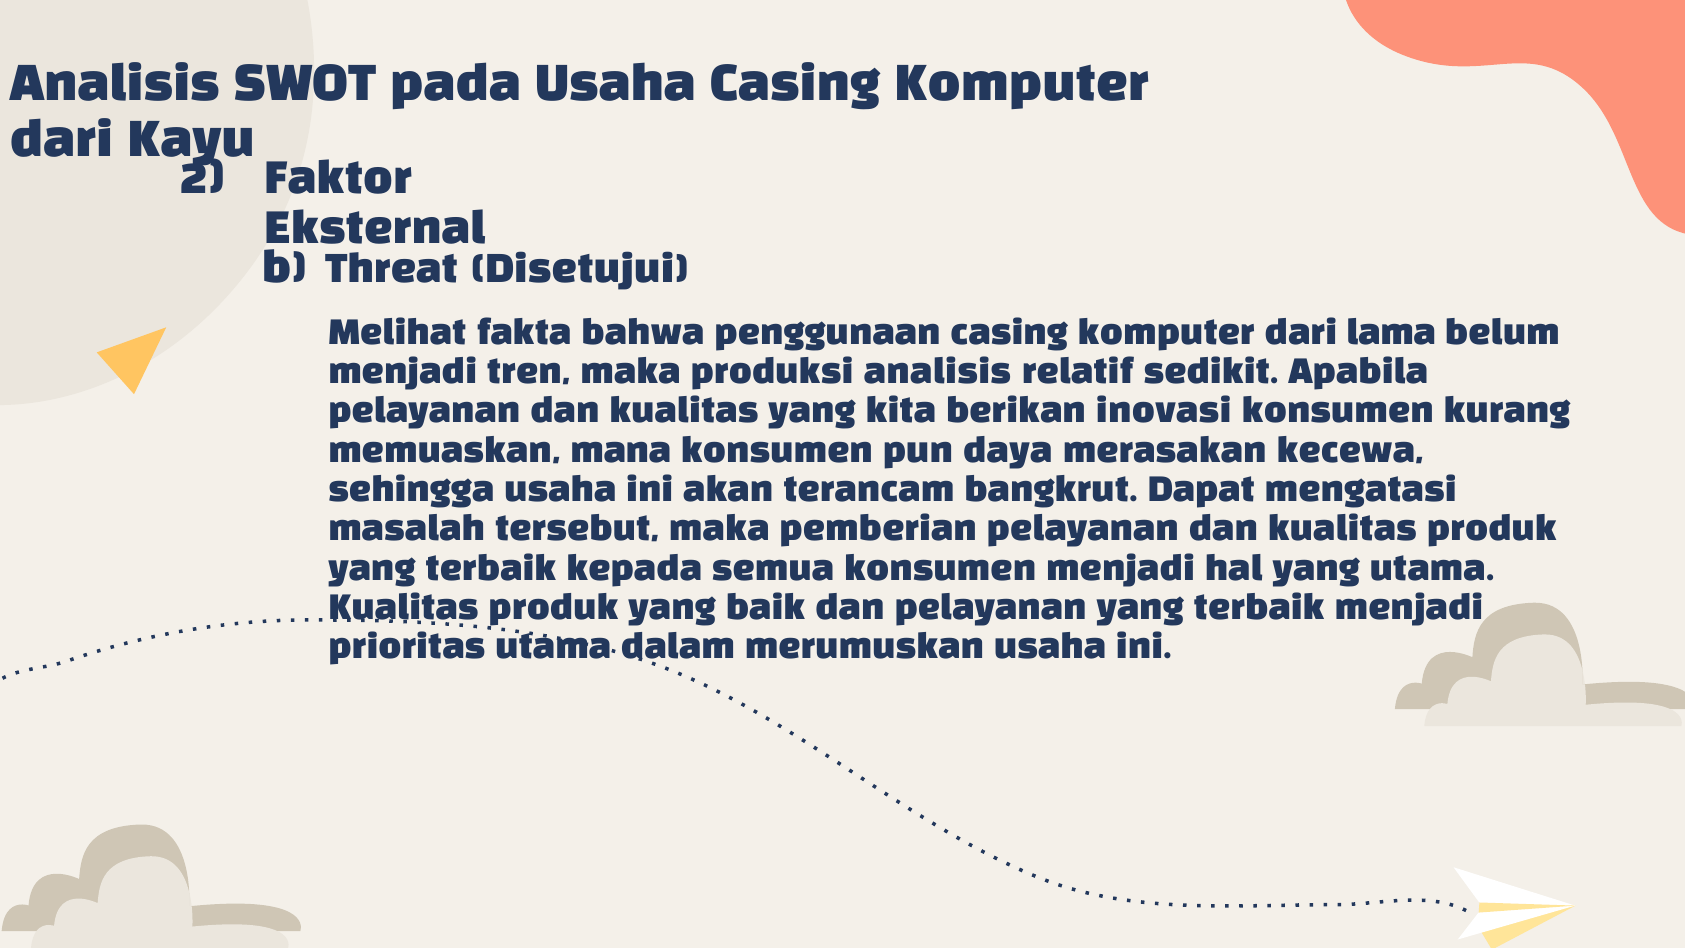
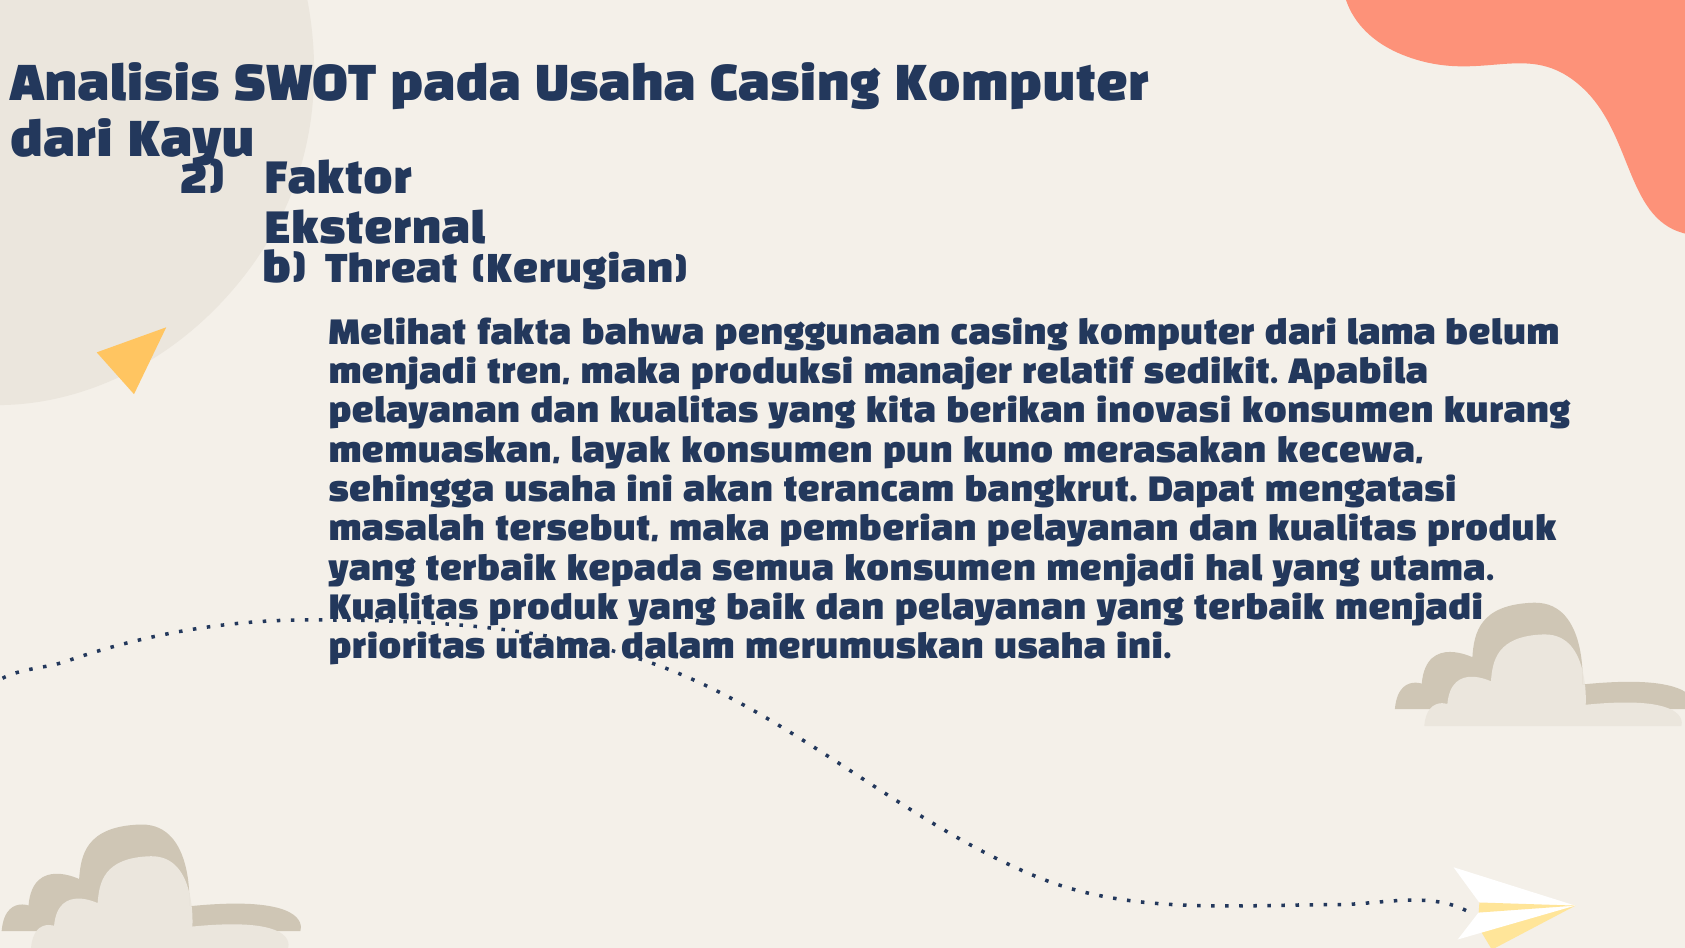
Disetujui: Disetujui -> Kerugian
produksi analisis: analisis -> manajer
mana: mana -> layak
daya: daya -> kuno
